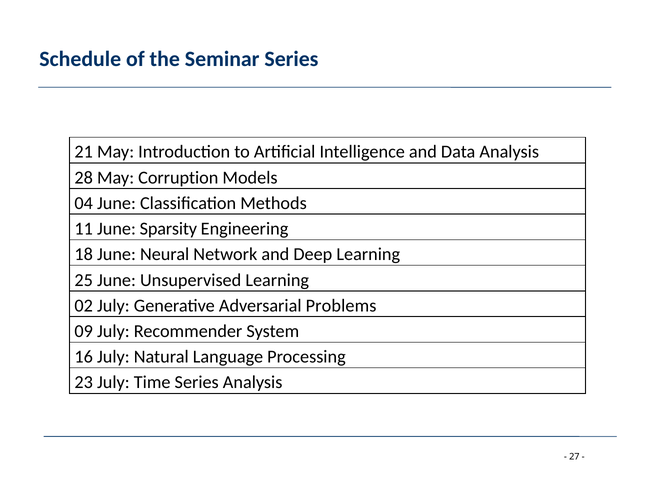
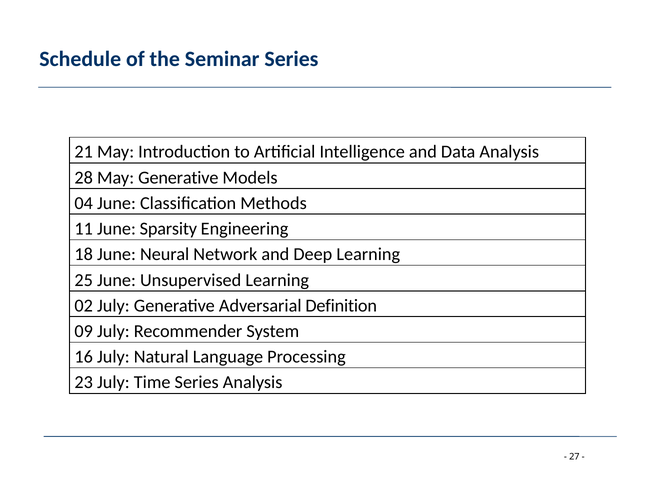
May Corruption: Corruption -> Generative
Problems: Problems -> Definition
